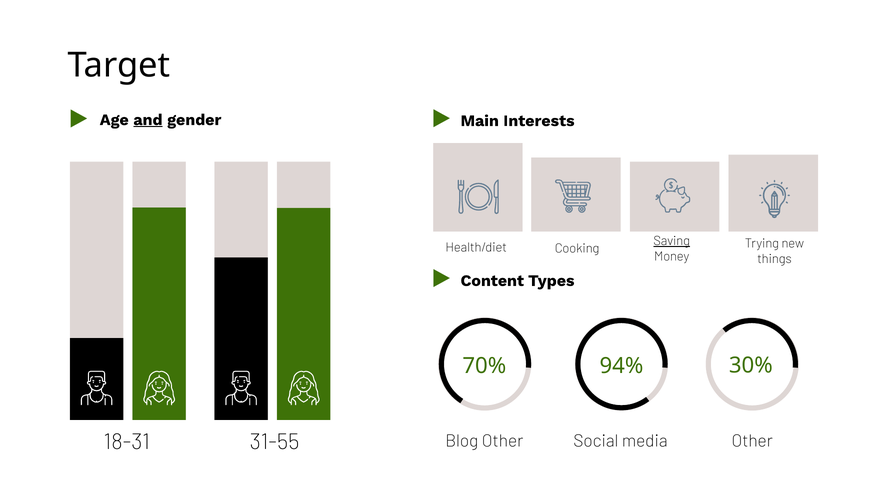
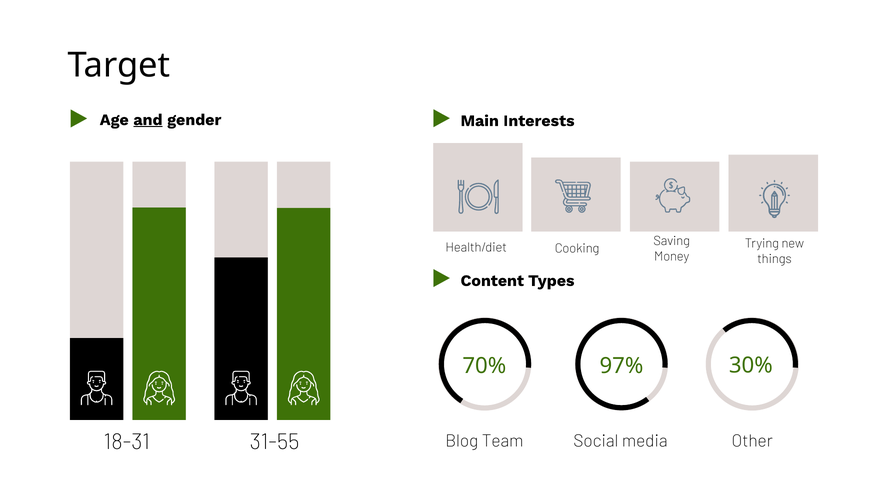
Saving underline: present -> none
94%: 94% -> 97%
Blog Other: Other -> Team
